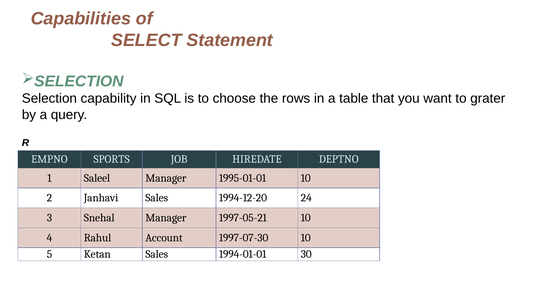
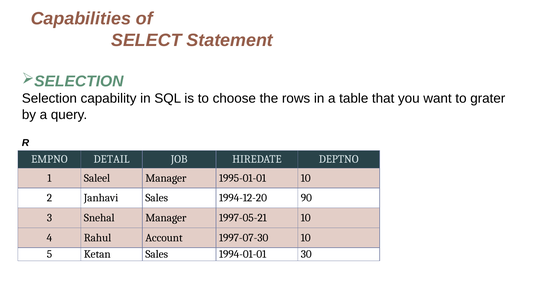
SPORTS: SPORTS -> DETAIL
24: 24 -> 90
